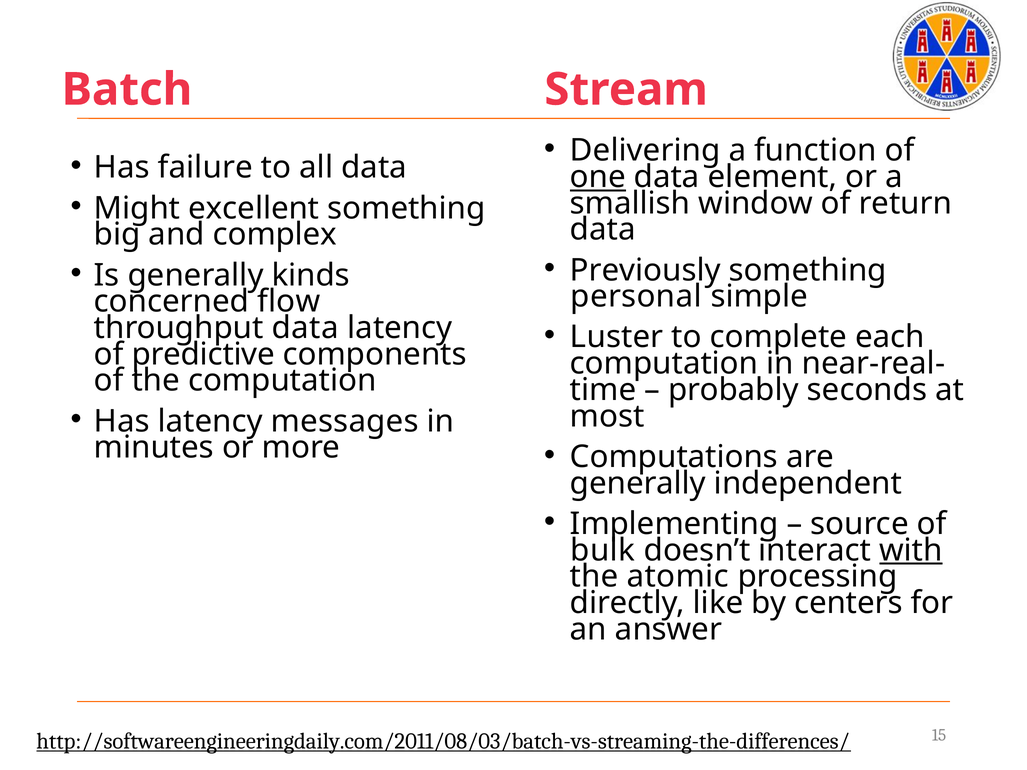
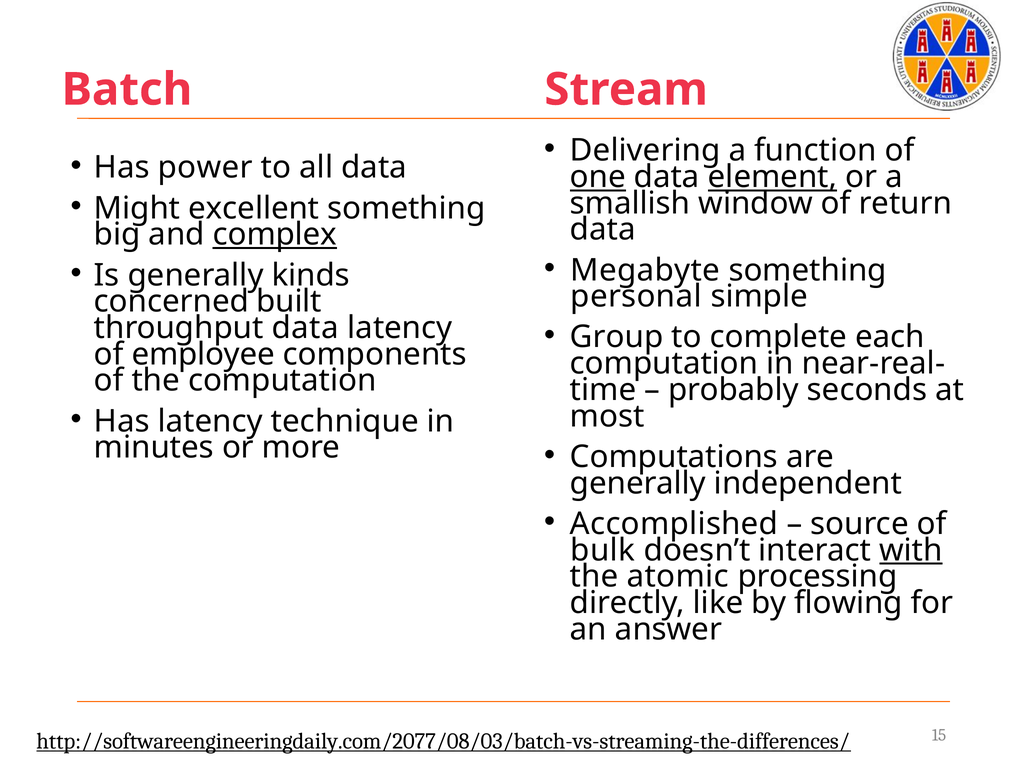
failure: failure -> power
element underline: none -> present
complex underline: none -> present
Previously: Previously -> Megabyte
flow: flow -> built
Luster: Luster -> Group
predictive: predictive -> employee
messages: messages -> technique
Implementing: Implementing -> Accomplished
centers: centers -> flowing
http://softwareengineeringdaily.com/2011/08/03/batch-vs-streaming-the-differences/: http://softwareengineeringdaily.com/2011/08/03/batch-vs-streaming-the-differences/ -> http://softwareengineeringdaily.com/2077/08/03/batch-vs-streaming-the-differences/
